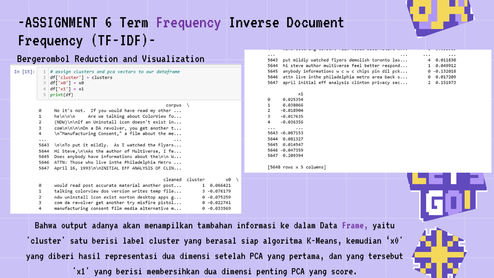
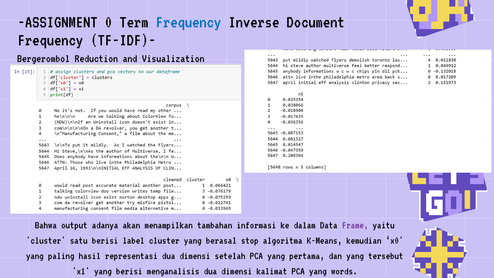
6: 6 -> 0
Frequency at (188, 21) colour: purple -> blue
siap: siap -> stop
diberi: diberi -> paling
membersihkan: membersihkan -> menganalisis
penting: penting -> kalimat
score: score -> words
